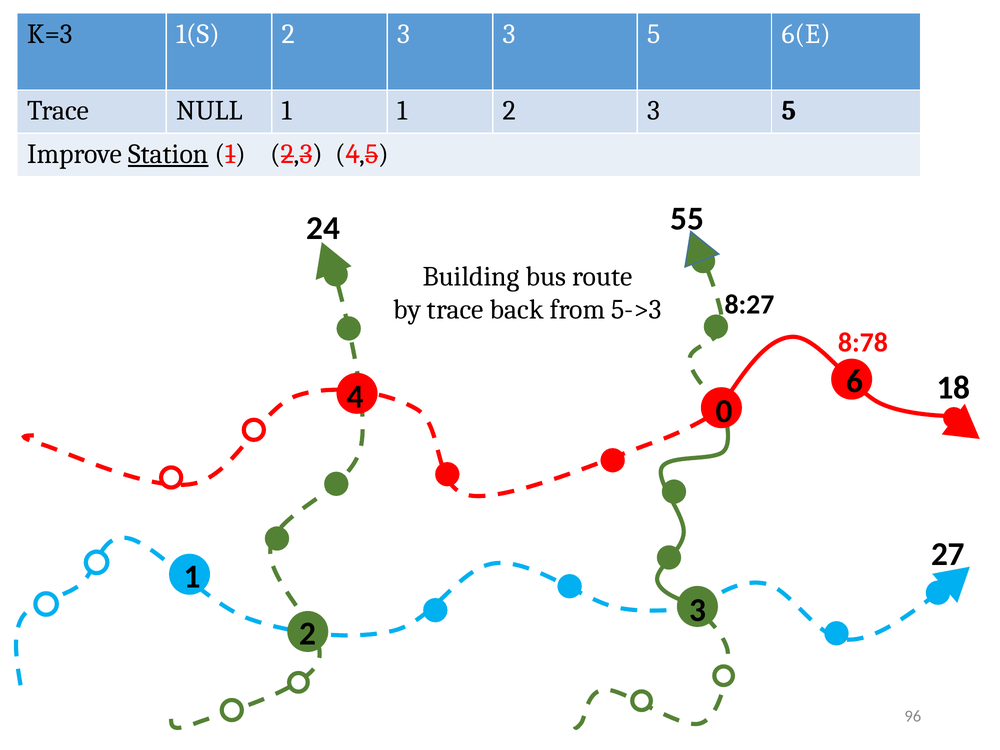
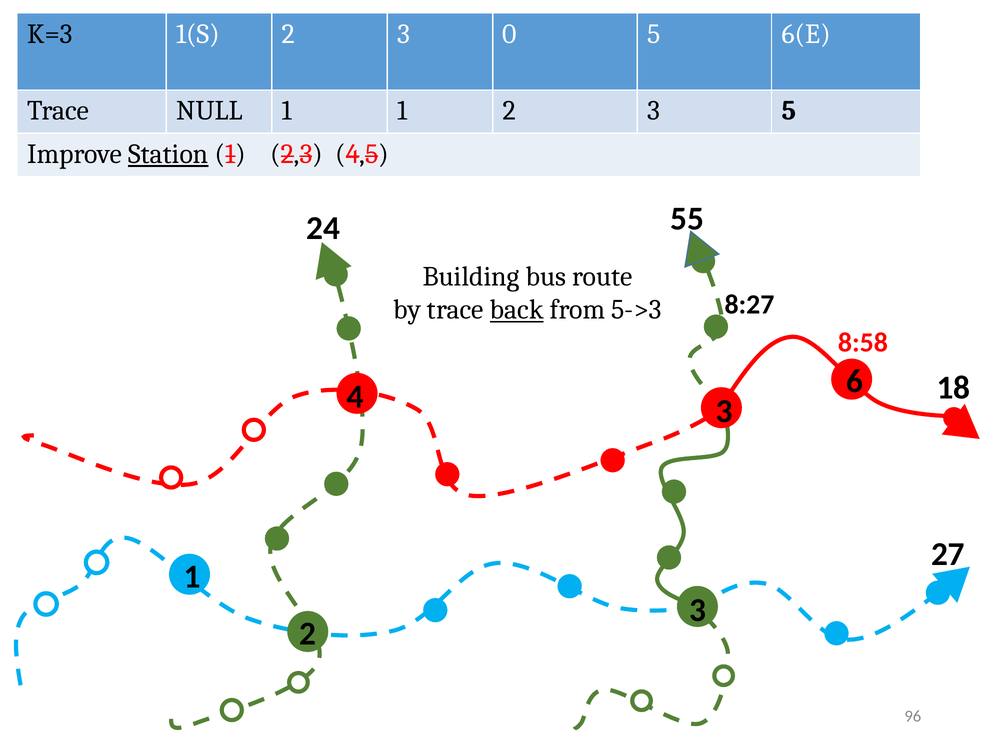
3 3: 3 -> 0
back underline: none -> present
8:78: 8:78 -> 8:58
4 0: 0 -> 3
